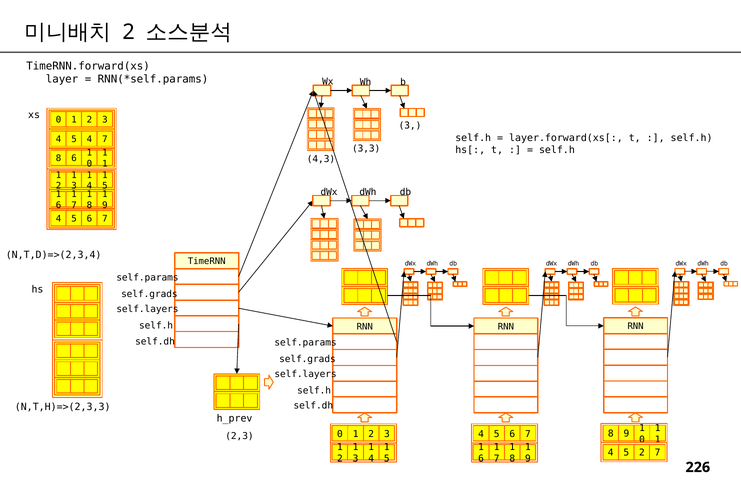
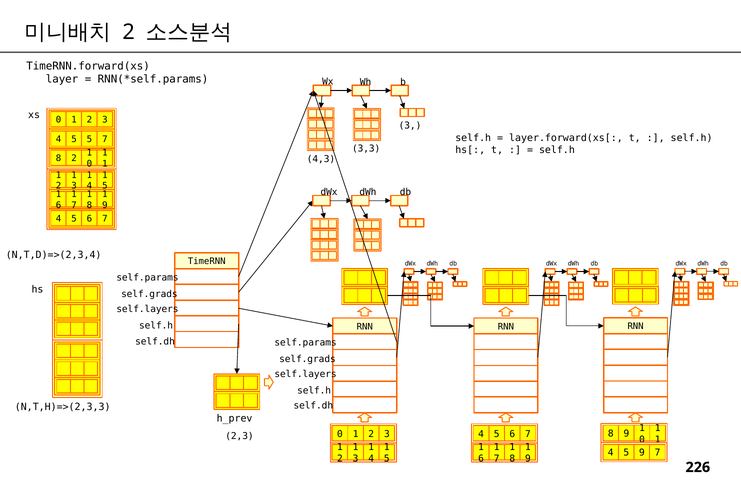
5 4: 4 -> 5
8 6: 6 -> 2
5 2: 2 -> 9
